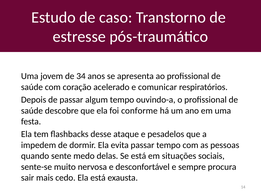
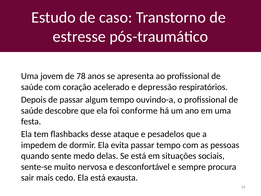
34: 34 -> 78
comunicar: comunicar -> depressão
